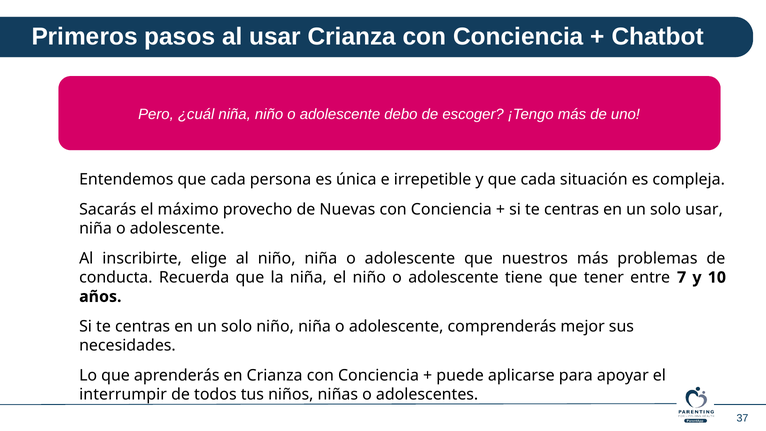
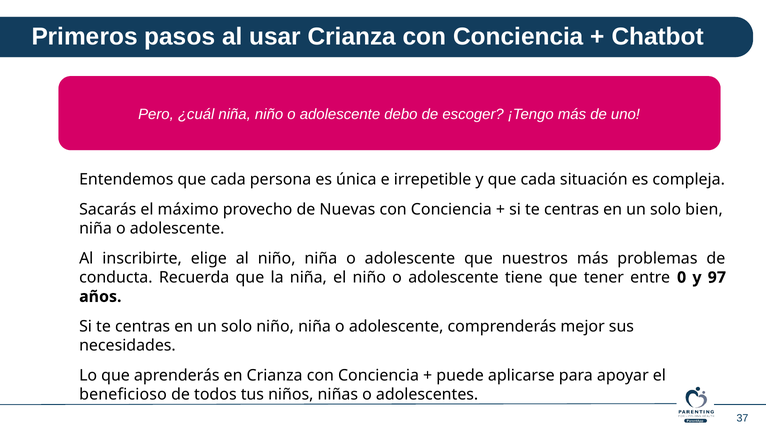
solo usar: usar -> bien
7: 7 -> 0
10: 10 -> 97
interrumpir: interrumpir -> beneficioso
